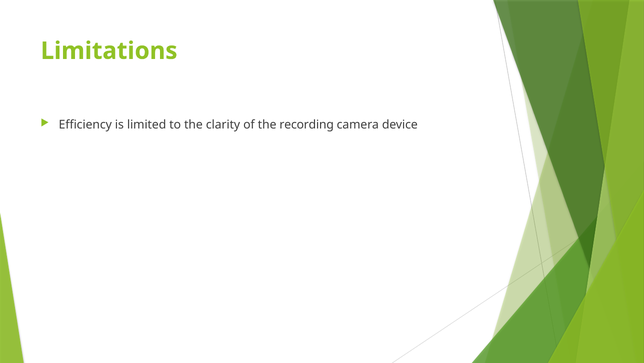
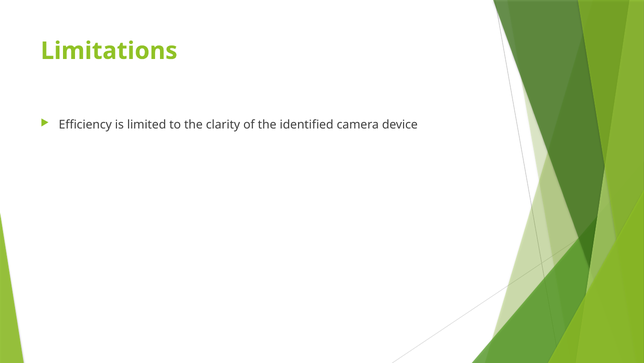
recording: recording -> identified
